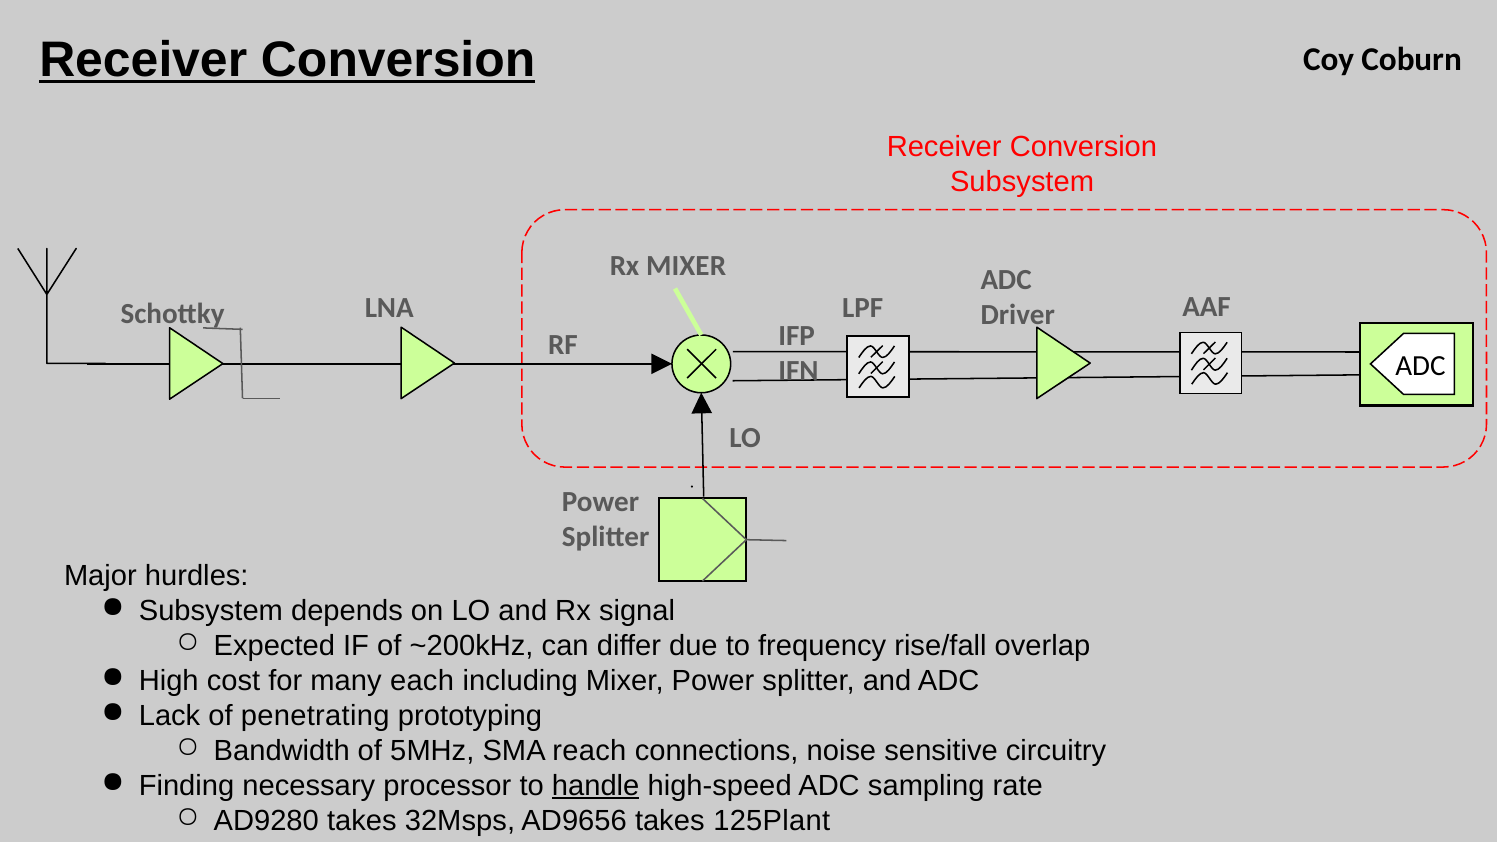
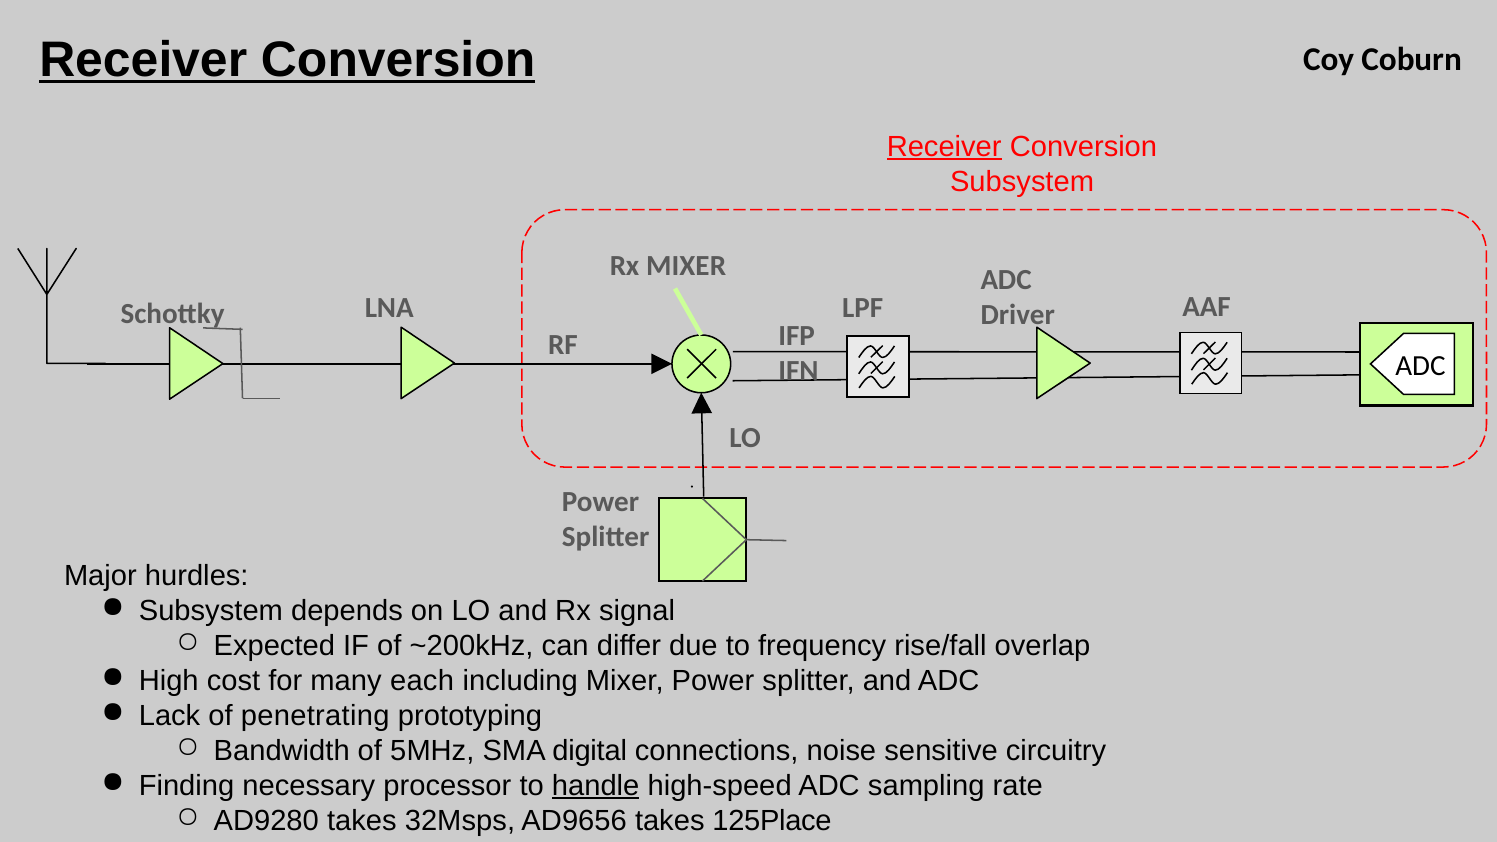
Receiver at (944, 147) underline: none -> present
reach: reach -> digital
125Plant: 125Plant -> 125Place
